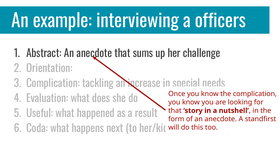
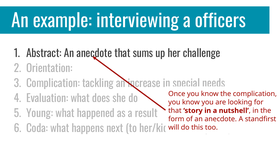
Useful: Useful -> Young
